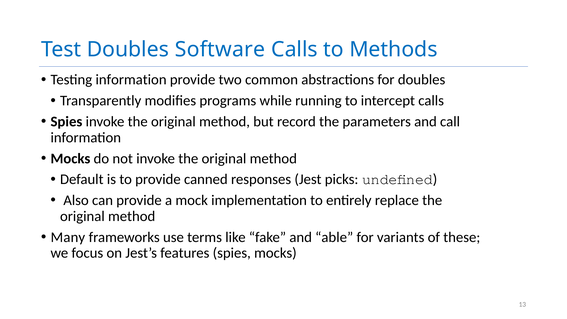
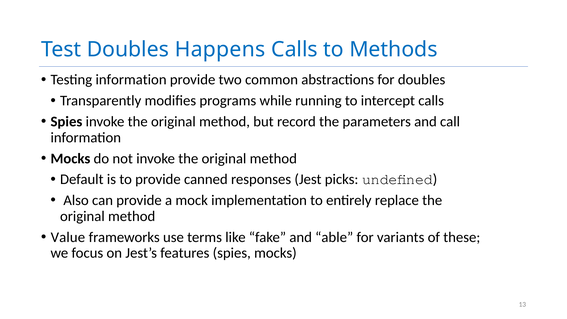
Software: Software -> Happens
Many: Many -> Value
